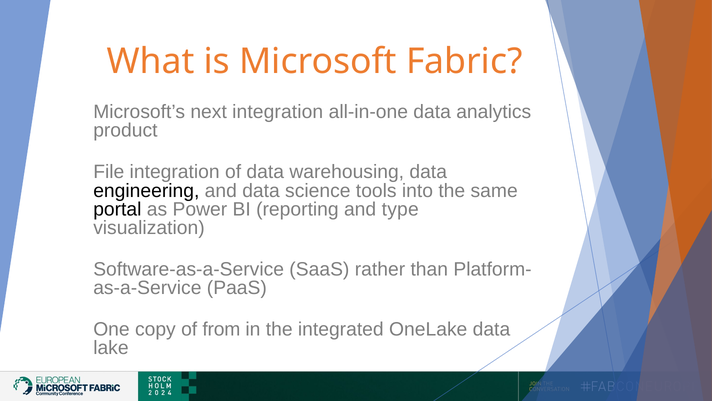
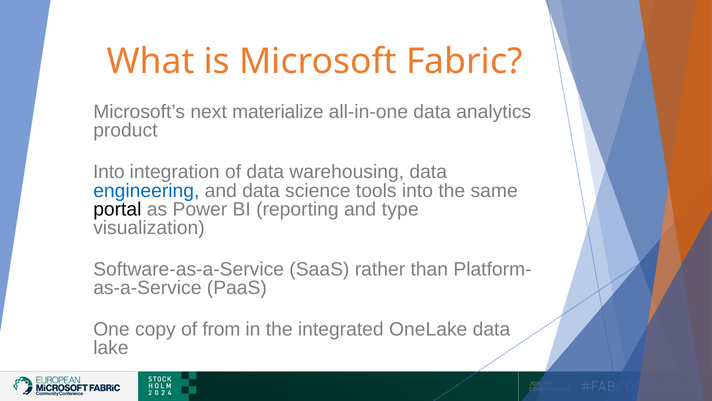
next integration: integration -> materialize
File at (109, 172): File -> Into
engineering colour: black -> blue
